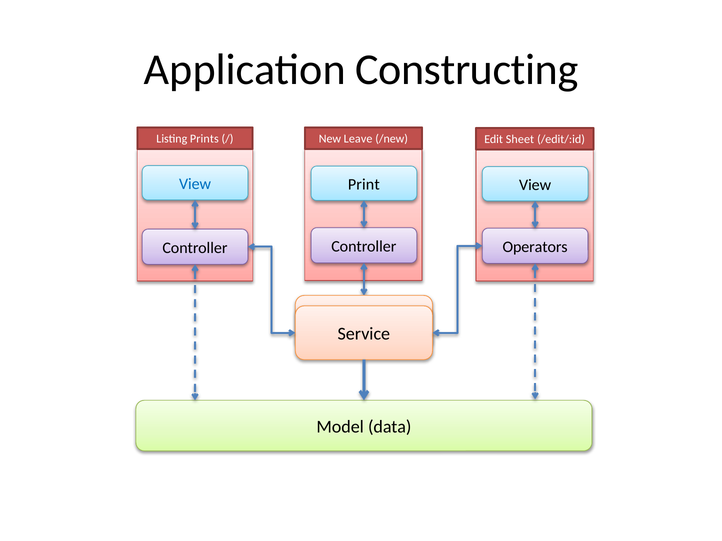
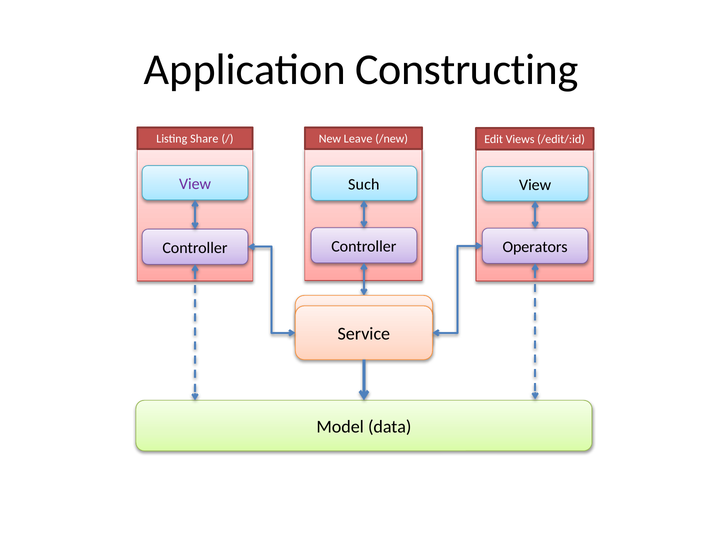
Prints: Prints -> Share
Sheet: Sheet -> Views
View at (195, 184) colour: blue -> purple
Print: Print -> Such
